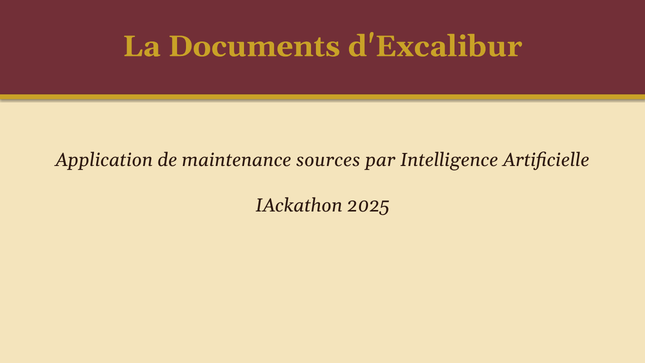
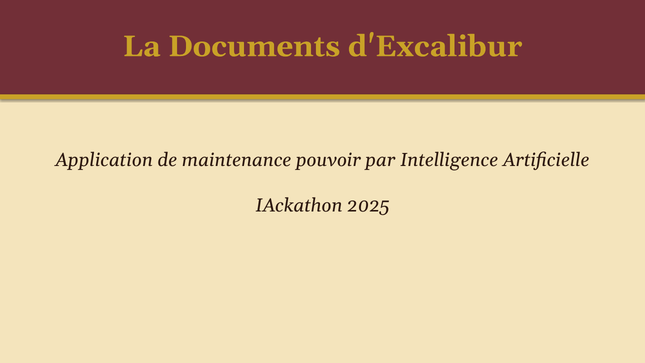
sources: sources -> pouvoir
